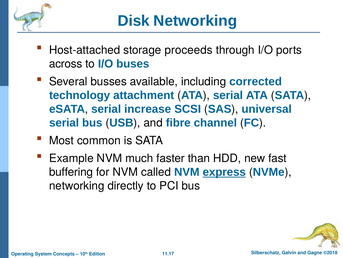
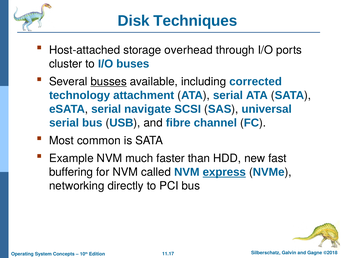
Disk Networking: Networking -> Techniques
proceeds: proceeds -> overhead
across: across -> cluster
busses underline: none -> present
increase: increase -> navigate
